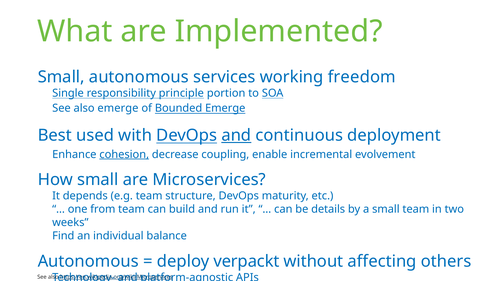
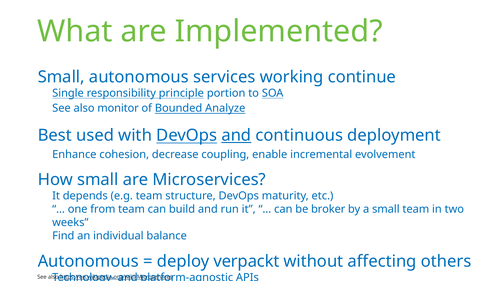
freedom: freedom -> continue
also emerge: emerge -> monitor
Bounded Emerge: Emerge -> Analyze
cohesion underline: present -> none
details: details -> broker
